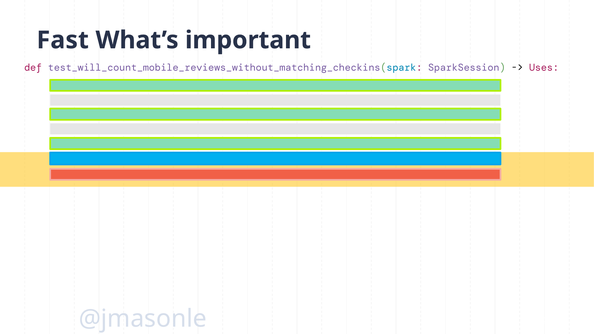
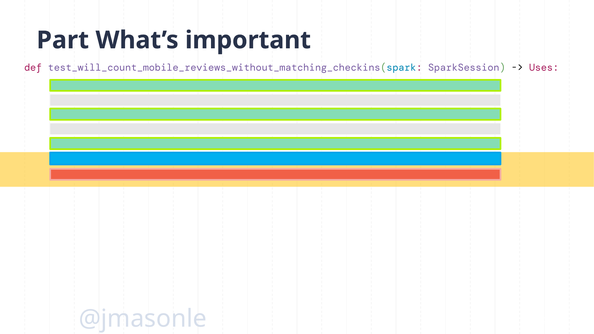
Fast: Fast -> Part
